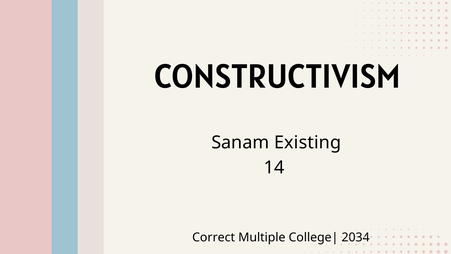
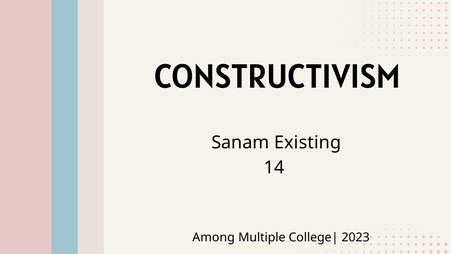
Correct: Correct -> Among
2034: 2034 -> 2023
